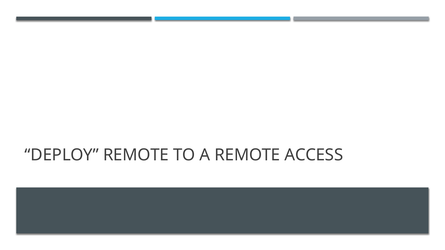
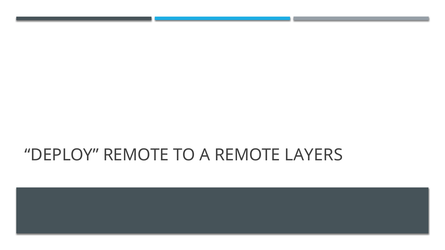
ACCESS: ACCESS -> LAYERS
